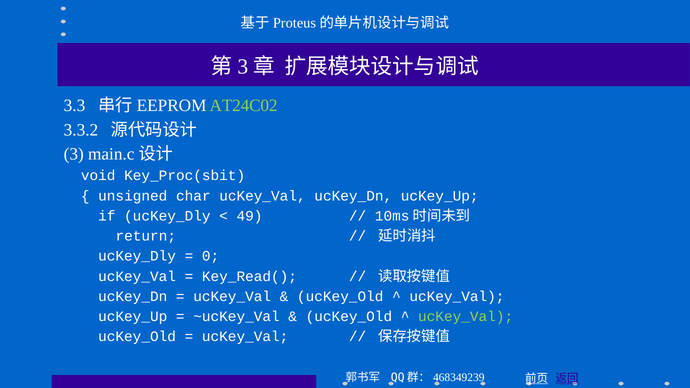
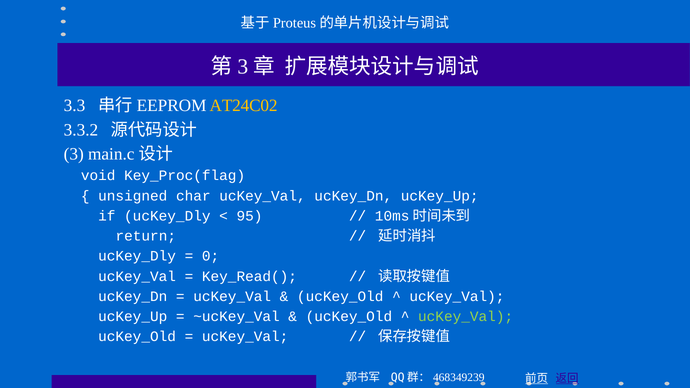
AT24C02 colour: light green -> yellow
Key_Proc(sbit: Key_Proc(sbit -> Key_Proc(flag
49: 49 -> 95
